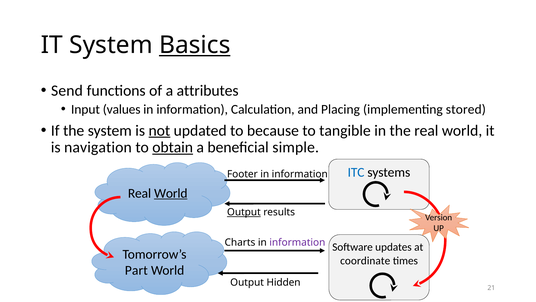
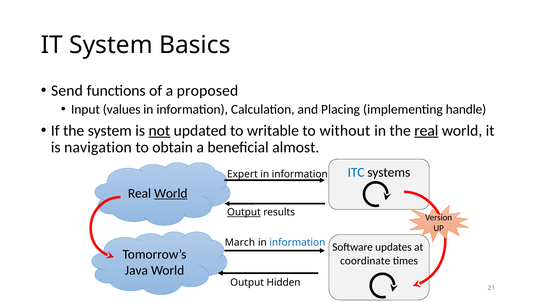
Basics underline: present -> none
attributes: attributes -> proposed
stored: stored -> handle
because: because -> writable
tangible: tangible -> without
real at (426, 130) underline: none -> present
obtain underline: present -> none
simple: simple -> almost
Footer: Footer -> Expert
Charts: Charts -> March
information at (297, 242) colour: purple -> blue
Part: Part -> Java
